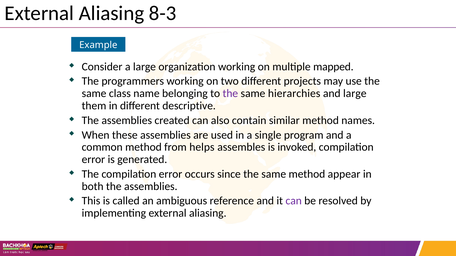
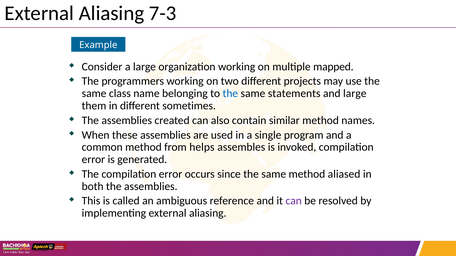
8-3: 8-3 -> 7-3
the at (230, 94) colour: purple -> blue
hierarchies: hierarchies -> statements
descriptive: descriptive -> sometimes
appear: appear -> aliased
